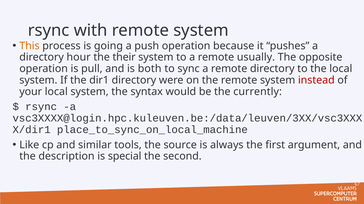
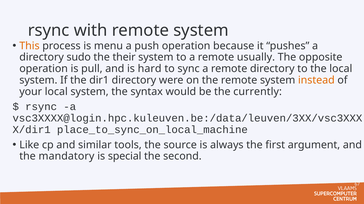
going: going -> menu
hour: hour -> sudo
both: both -> hard
instead colour: red -> orange
description: description -> mandatory
